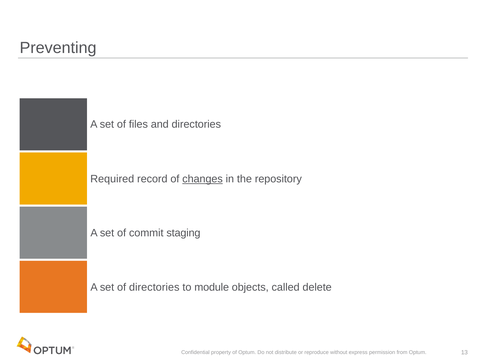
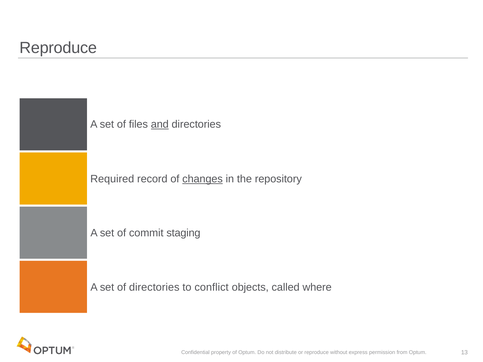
Preventing at (58, 48): Preventing -> Reproduce
and underline: none -> present
module: module -> conflict
delete: delete -> where
